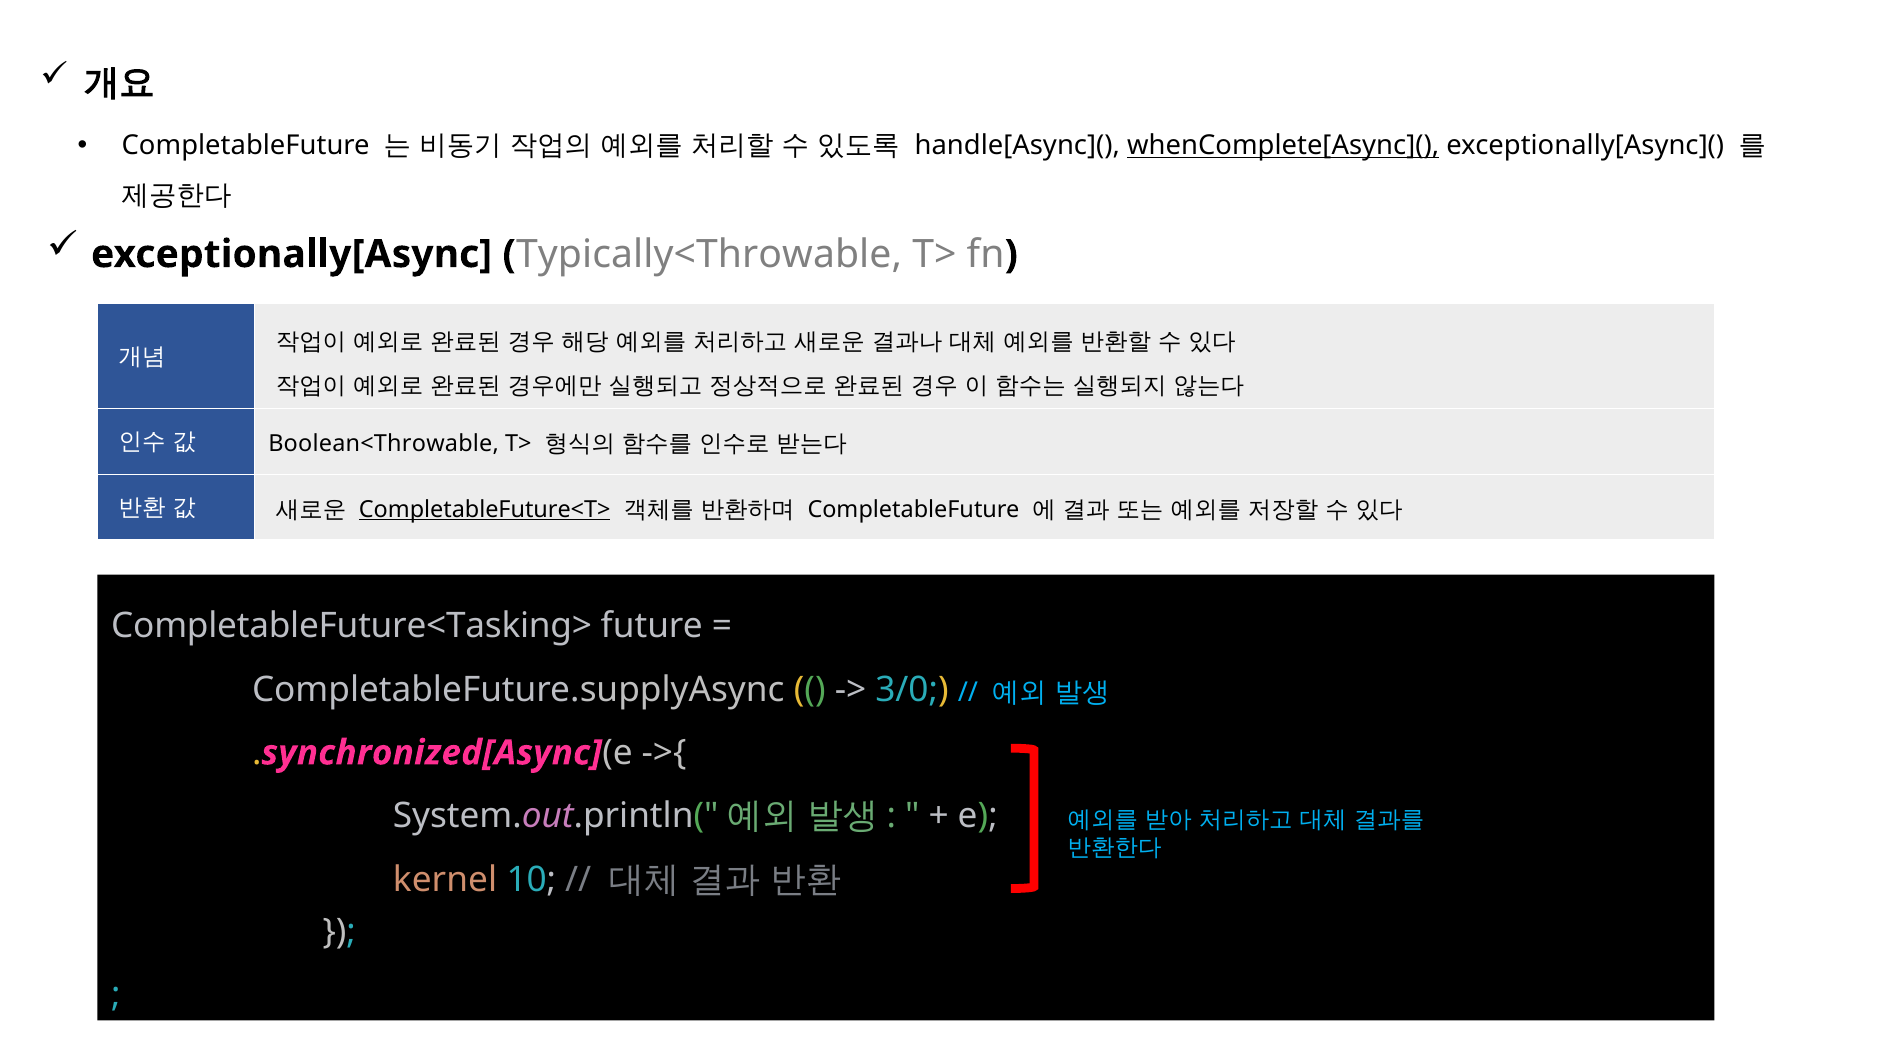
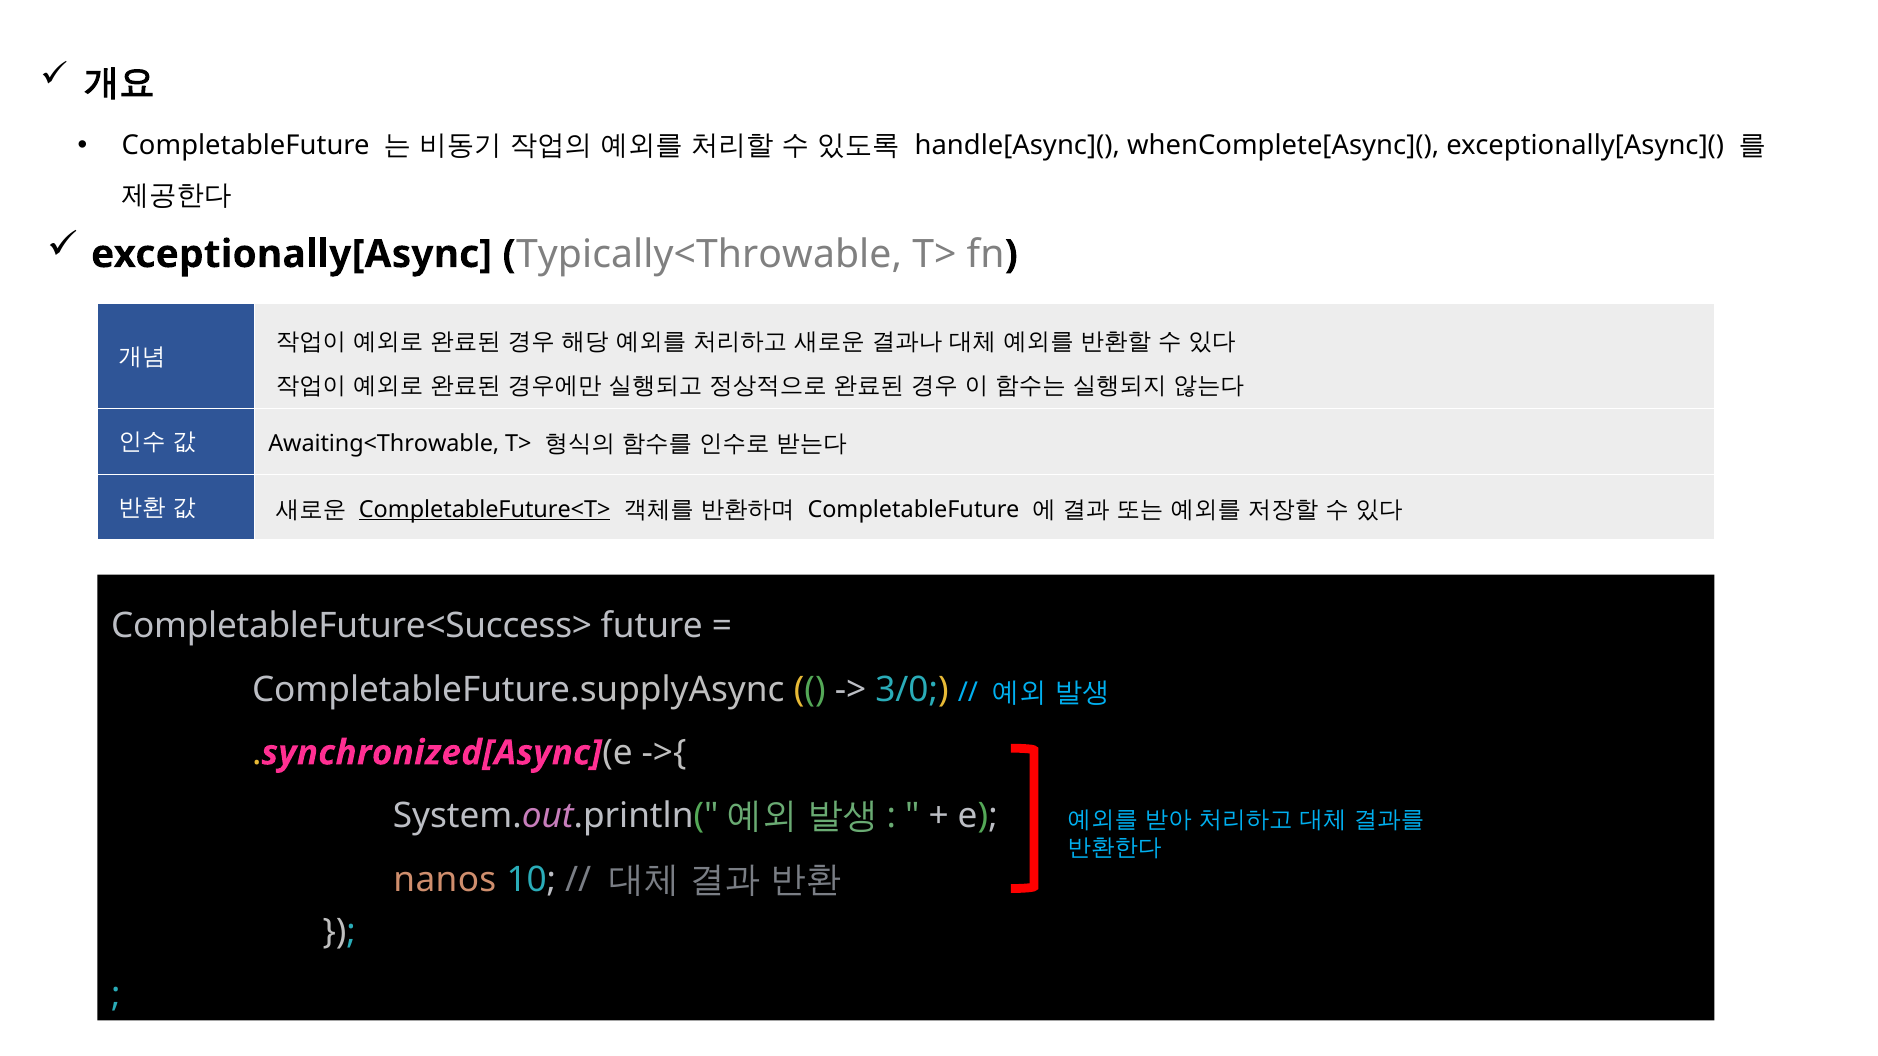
whenComplete[Async]( underline: present -> none
Boolean<Throwable: Boolean<Throwable -> Awaiting<Throwable
CompletableFuture<Tasking>: CompletableFuture<Tasking> -> CompletableFuture<Success>
kernel: kernel -> nanos
